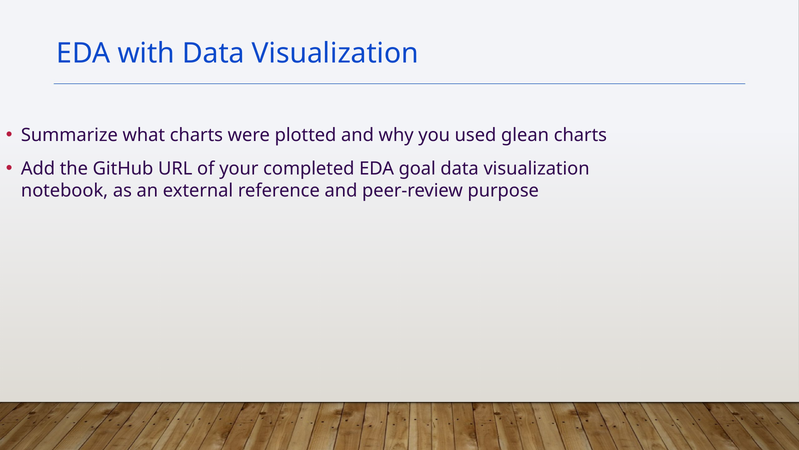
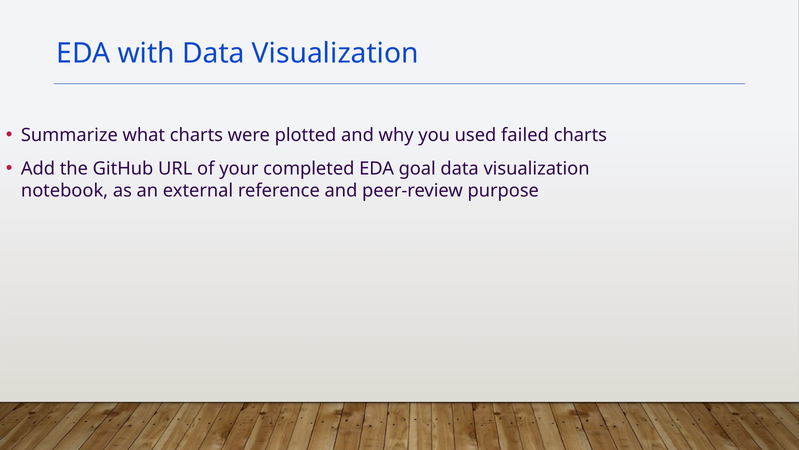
glean: glean -> failed
